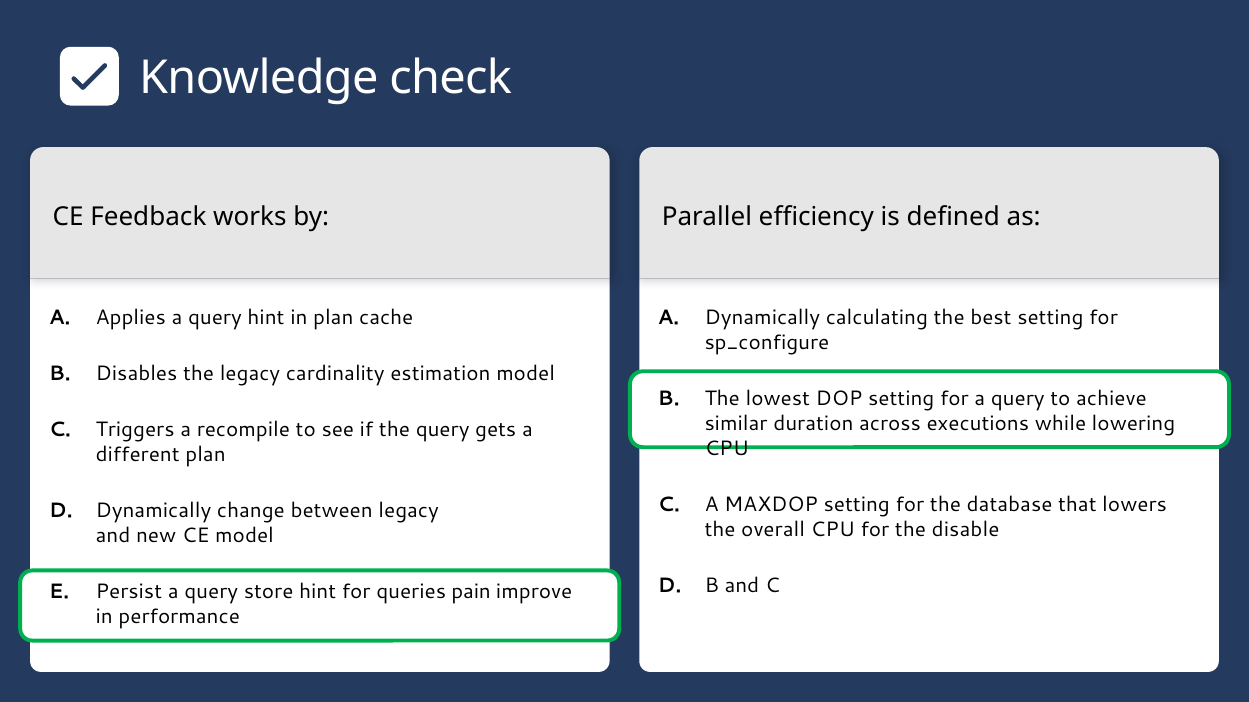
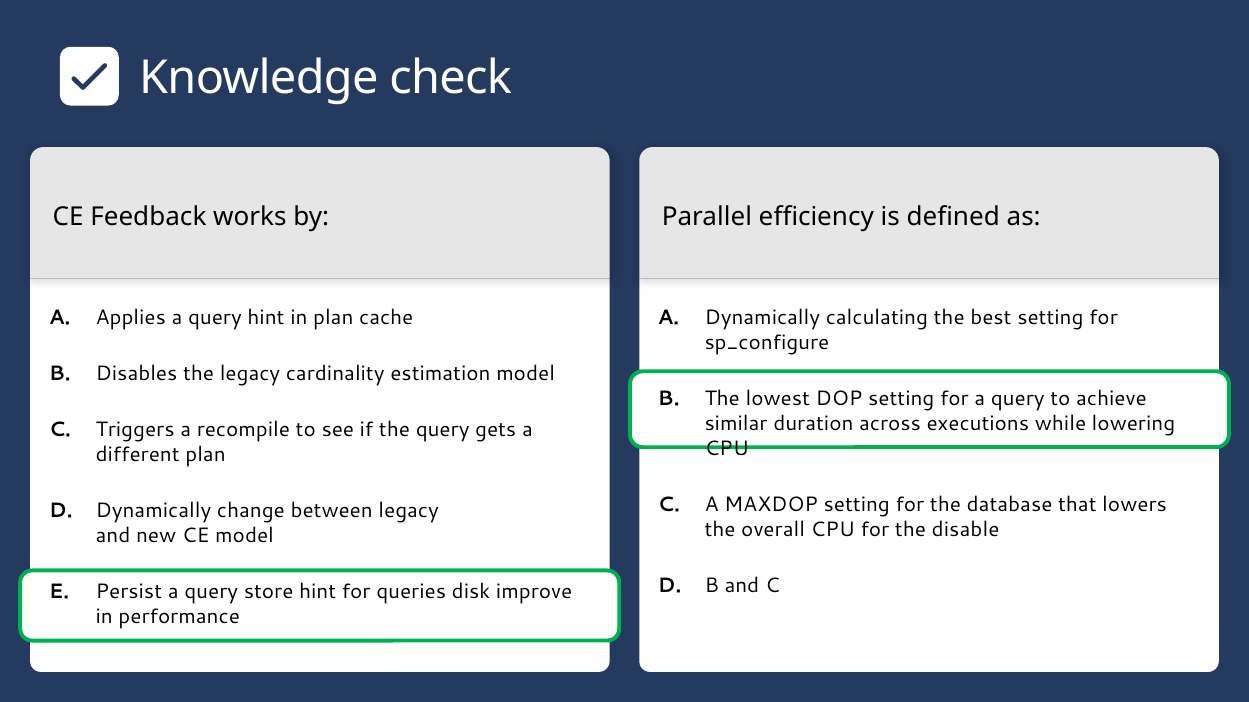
pain: pain -> disk
